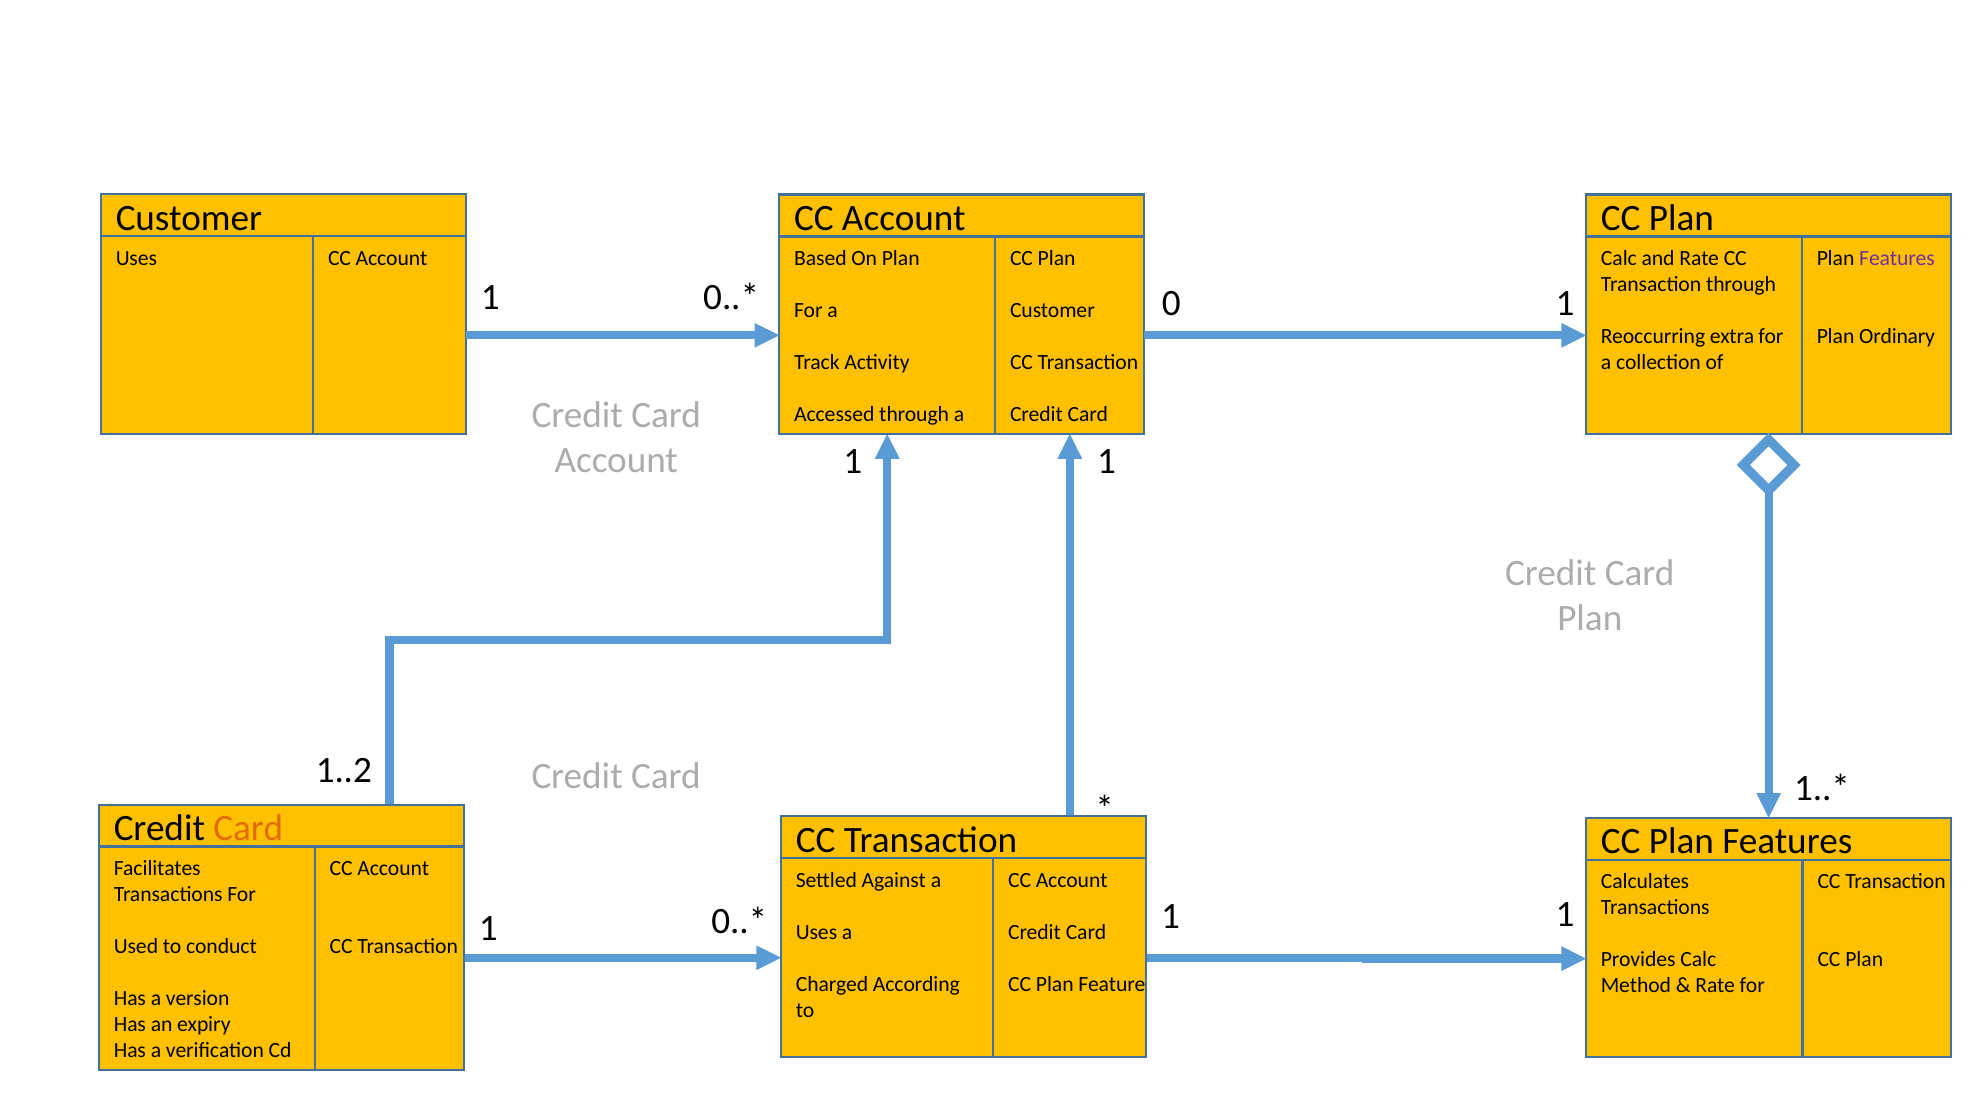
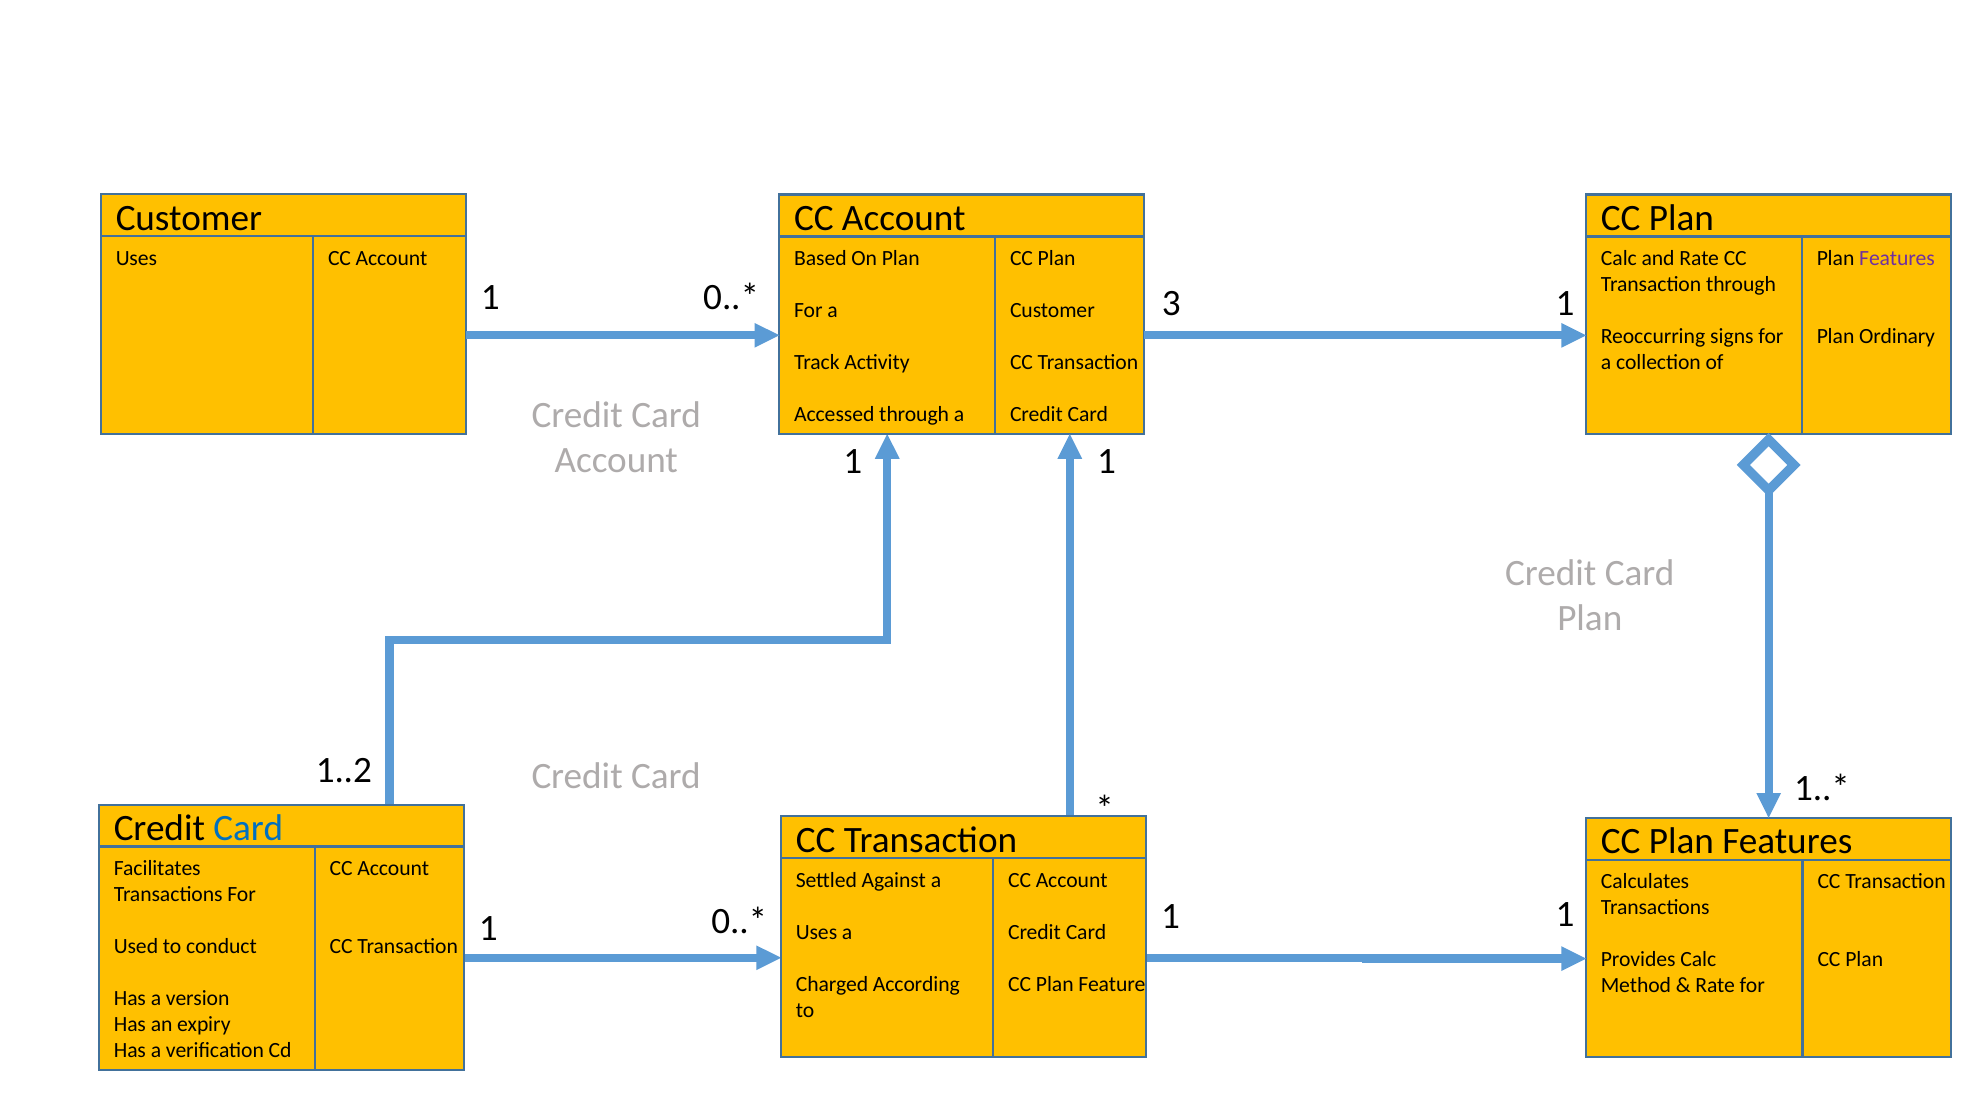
0: 0 -> 3
extra: extra -> signs
Card at (248, 828) colour: orange -> blue
